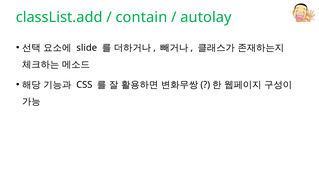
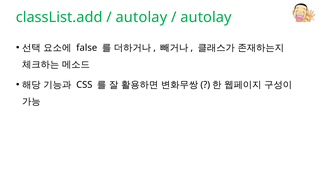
contain at (141, 17): contain -> autolay
slide: slide -> false
